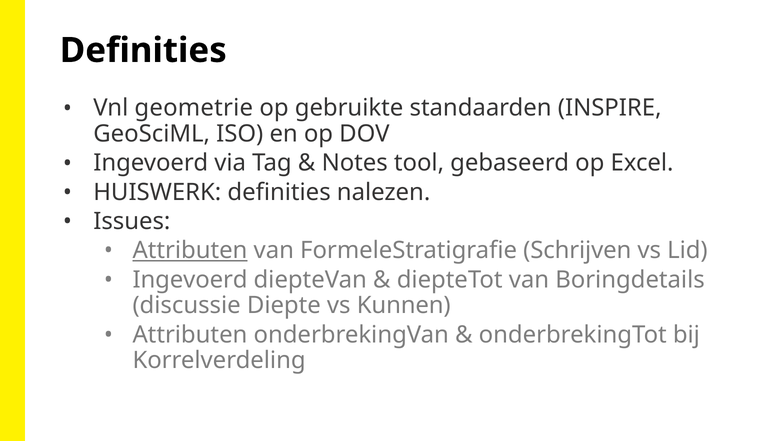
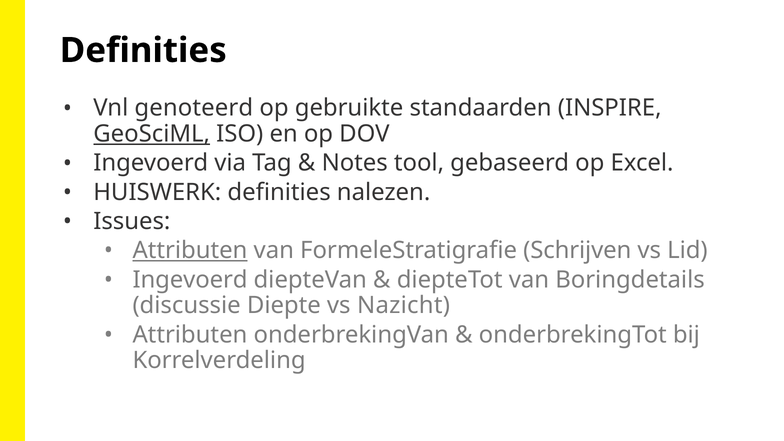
geometrie: geometrie -> genoteerd
GeoSciML underline: none -> present
Kunnen: Kunnen -> Nazicht
